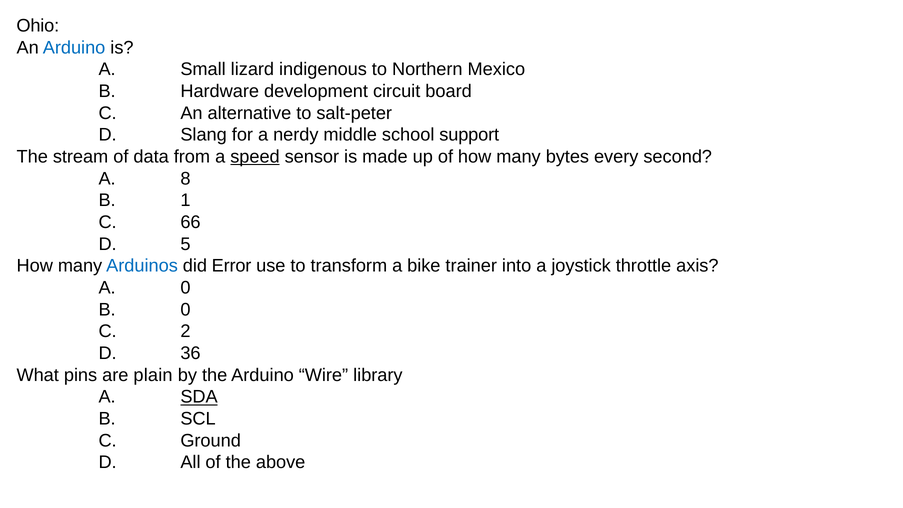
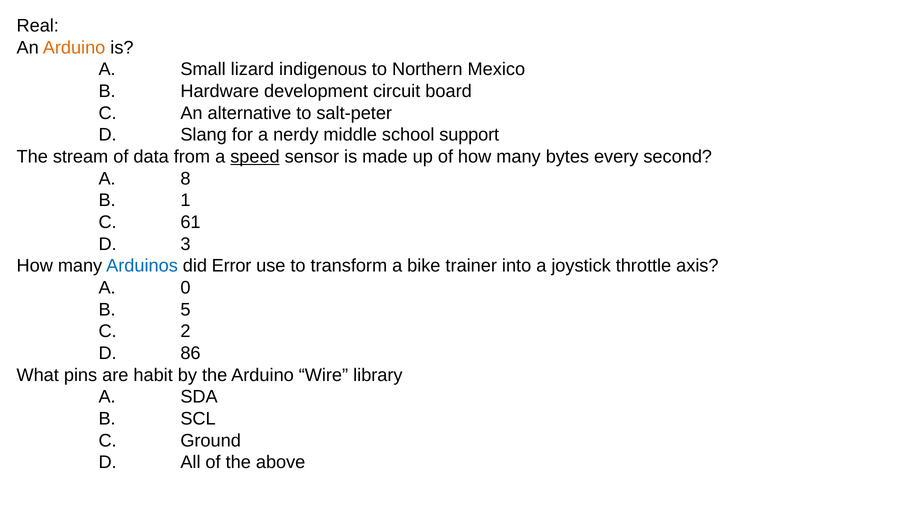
Ohio: Ohio -> Real
Arduino at (74, 48) colour: blue -> orange
66: 66 -> 61
5: 5 -> 3
B 0: 0 -> 5
36: 36 -> 86
plain: plain -> habit
SDA underline: present -> none
